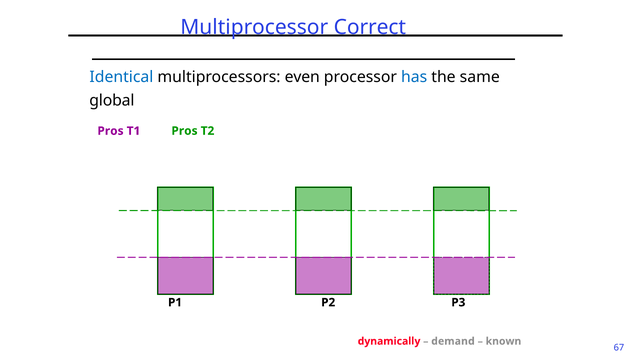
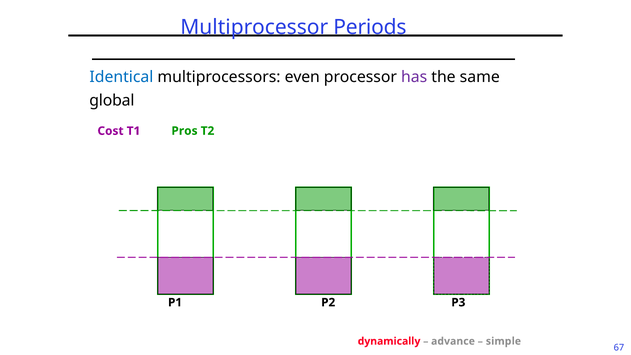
Correct: Correct -> Periods
has colour: blue -> purple
Pros at (110, 131): Pros -> Cost
demand: demand -> advance
known: known -> simple
